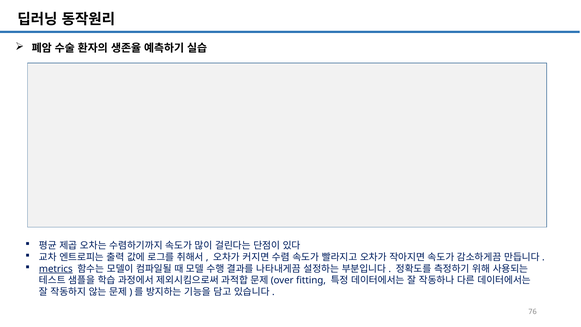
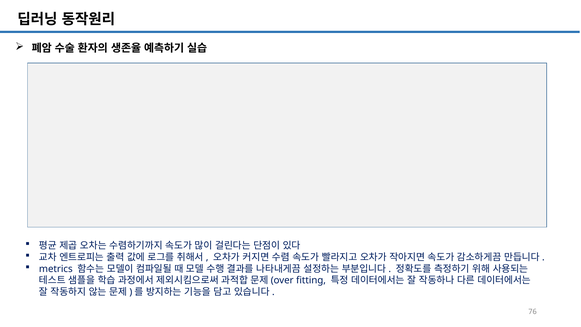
metrics underline: present -> none
